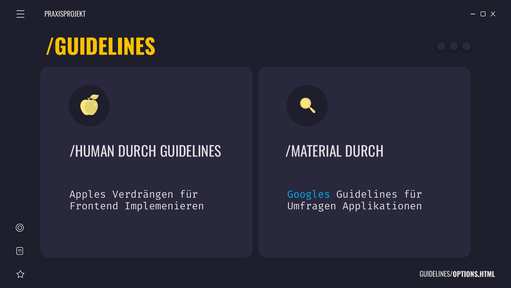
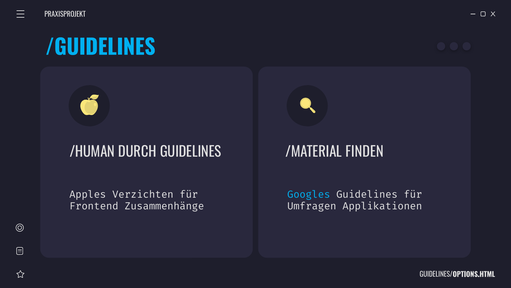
/GUIDELINES colour: yellow -> light blue
/MATERIAL DURCH: DURCH -> FINDEN
Verdrängen: Verdrängen -> Verzichten
Implemenieren: Implemenieren -> Zusammenhänge
